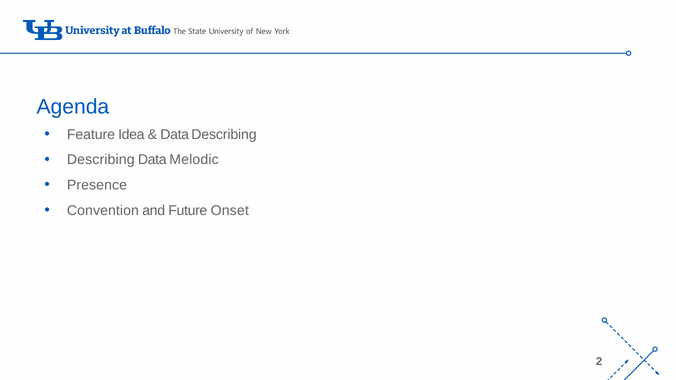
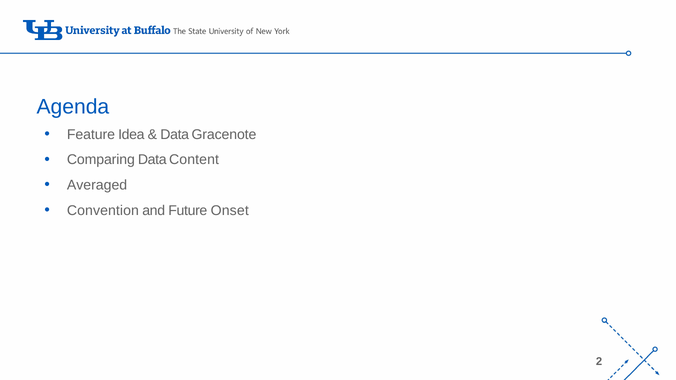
Data Describing: Describing -> Gracenote
Describing at (101, 160): Describing -> Comparing
Melodic: Melodic -> Content
Presence: Presence -> Averaged
